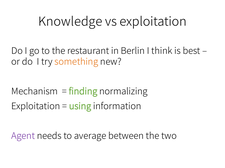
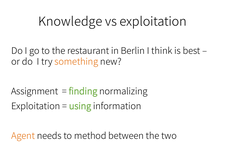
Mechanism: Mechanism -> Assignment
Agent colour: purple -> orange
average: average -> method
